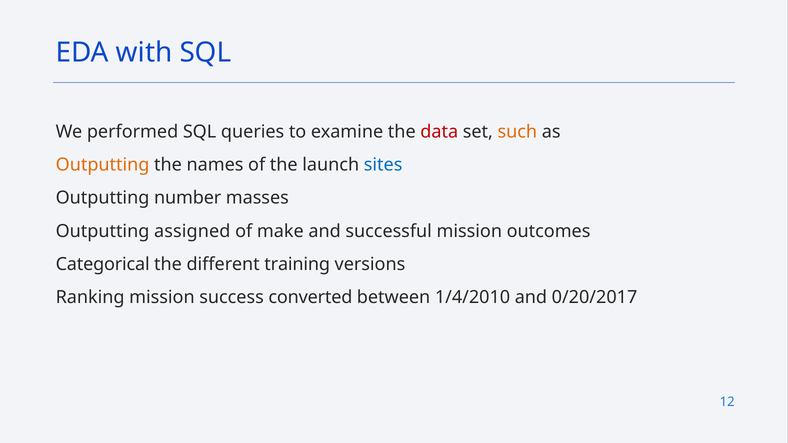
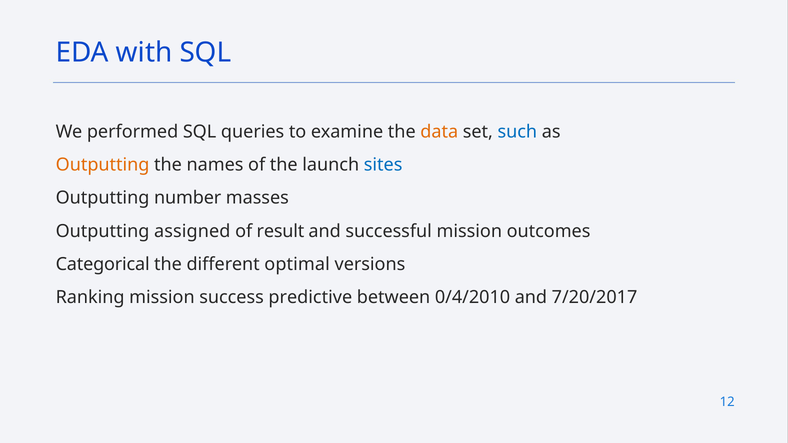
data colour: red -> orange
such colour: orange -> blue
make: make -> result
training: training -> optimal
converted: converted -> predictive
1/4/2010: 1/4/2010 -> 0/4/2010
0/20/2017: 0/20/2017 -> 7/20/2017
